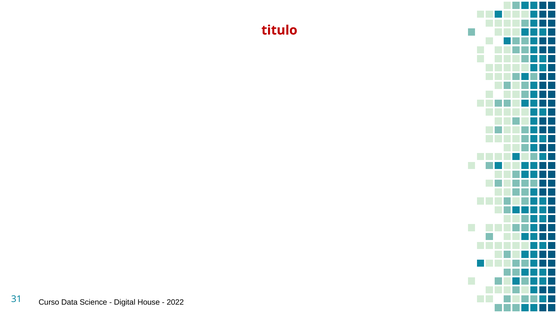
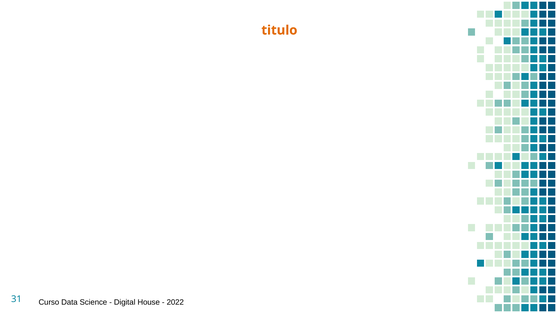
titulo colour: red -> orange
